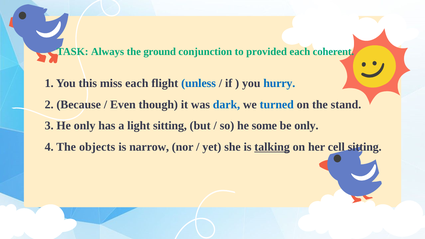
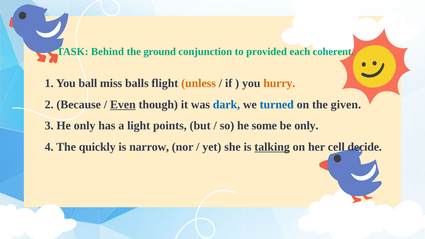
Always: Always -> Behind
this: this -> ball
miss each: each -> balls
unless colour: blue -> orange
hurry colour: blue -> orange
Even underline: none -> present
stand: stand -> given
light sitting: sitting -> points
objects: objects -> quickly
cell sitting: sitting -> decide
